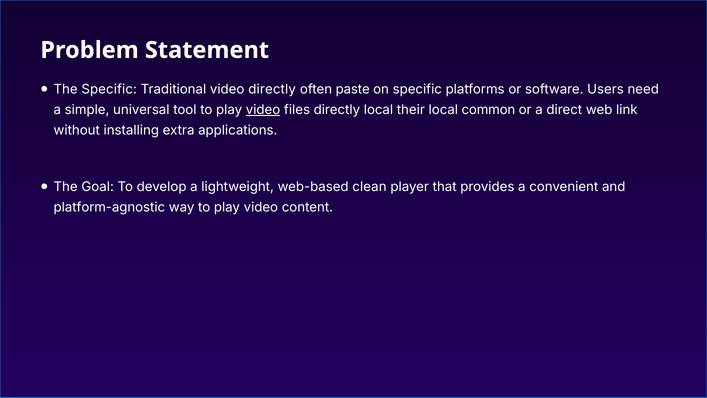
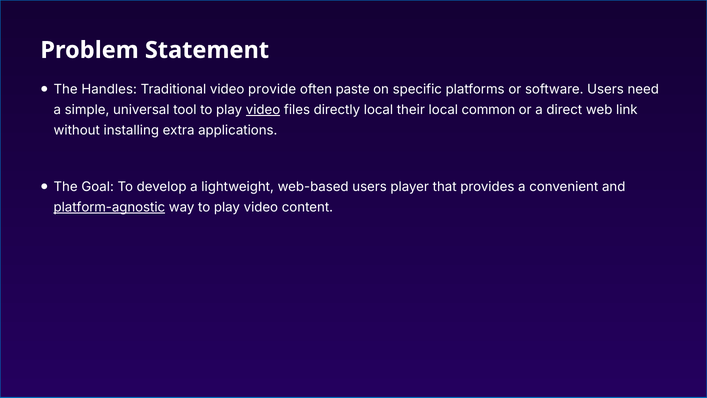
The Specific: Specific -> Handles
video directly: directly -> provide
web-based clean: clean -> users
platform-agnostic underline: none -> present
